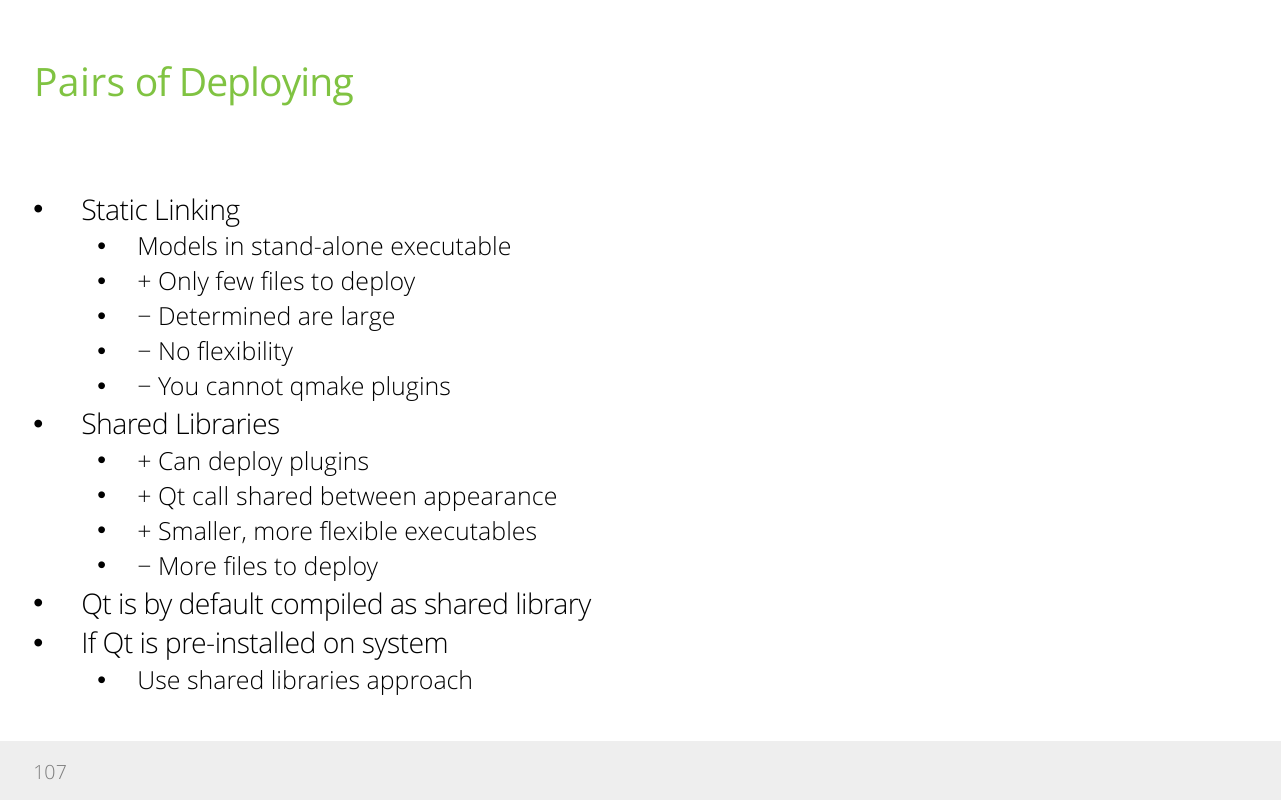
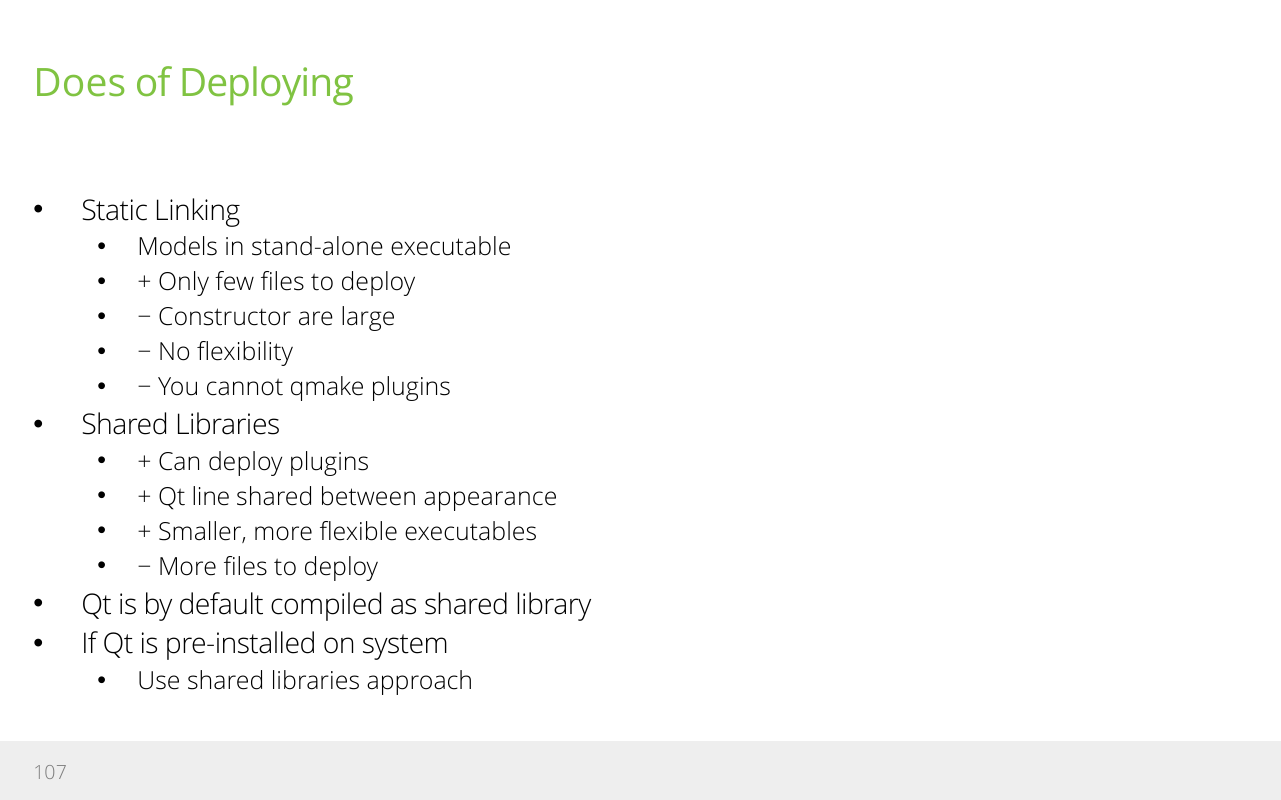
Pairs: Pairs -> Does
Determined: Determined -> Constructor
call: call -> line
